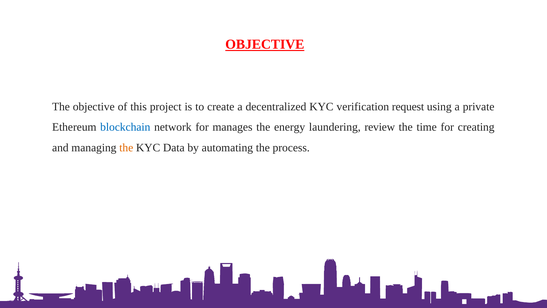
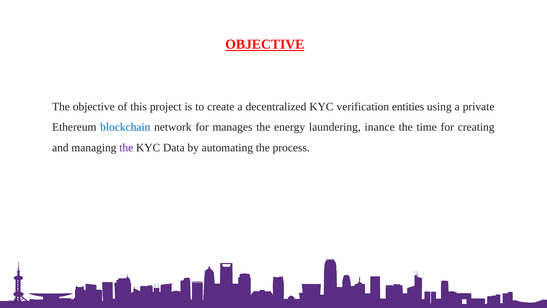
request: request -> entities
review: review -> inance
the at (126, 148) colour: orange -> purple
